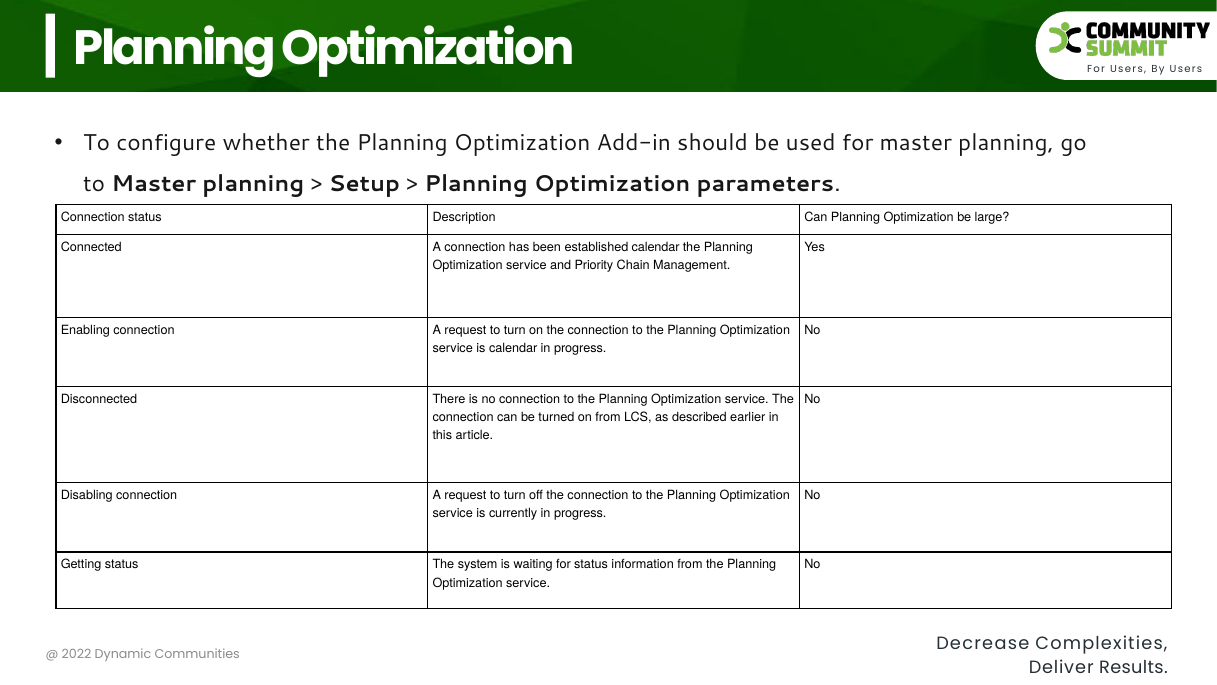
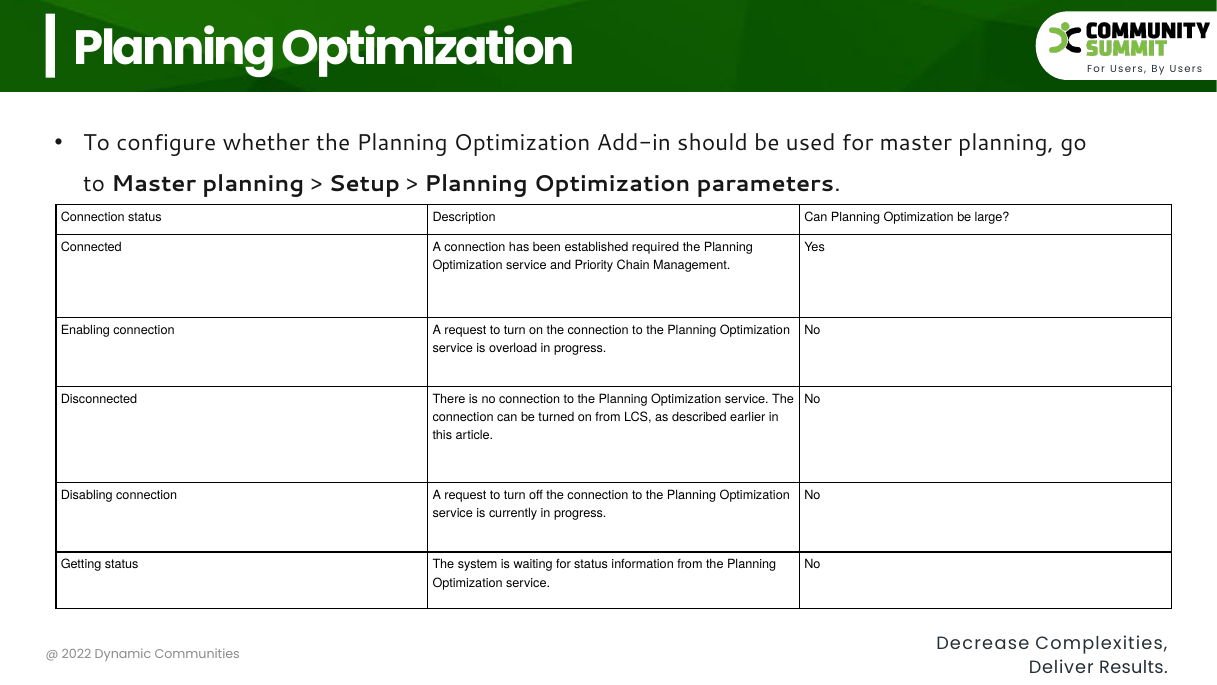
established calendar: calendar -> required
is calendar: calendar -> overload
